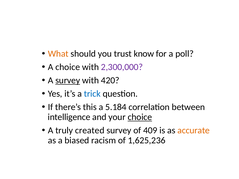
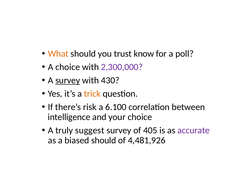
420: 420 -> 430
trick colour: blue -> orange
this: this -> risk
5.184: 5.184 -> 6.100
choice at (140, 117) underline: present -> none
created: created -> suggest
409: 409 -> 405
accurate colour: orange -> purple
biased racism: racism -> should
1,625,236: 1,625,236 -> 4,481,926
